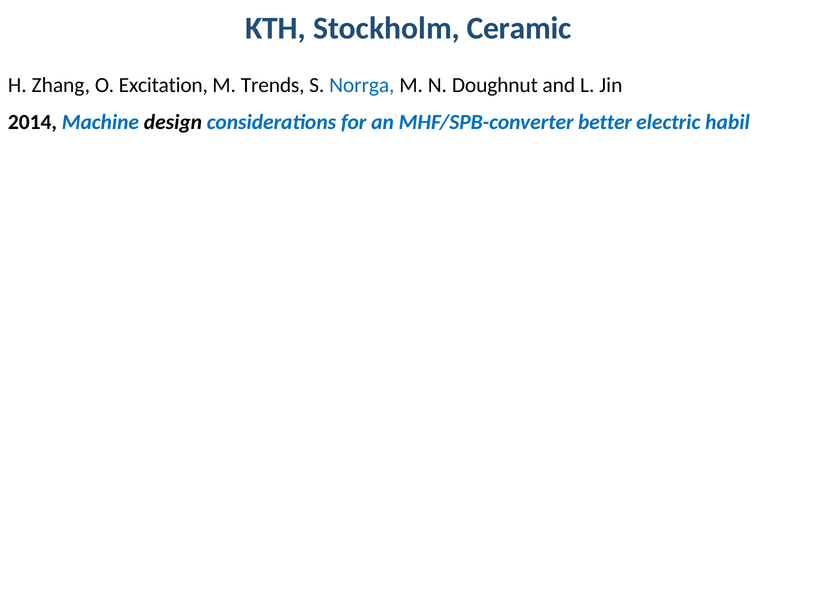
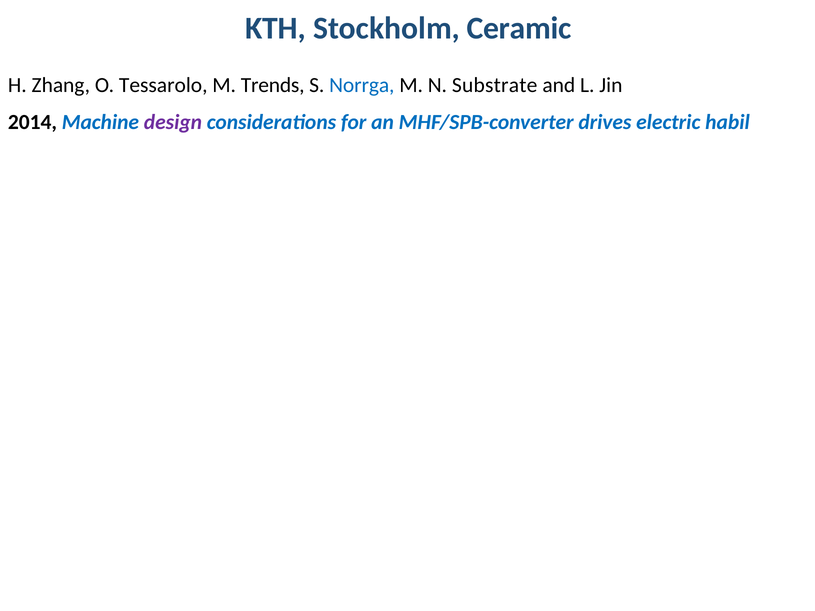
Excitation: Excitation -> Tessarolo
Doughnut: Doughnut -> Substrate
design colour: black -> purple
better: better -> drives
